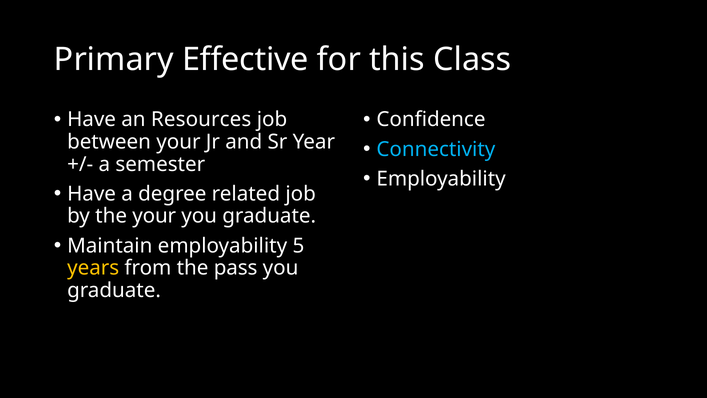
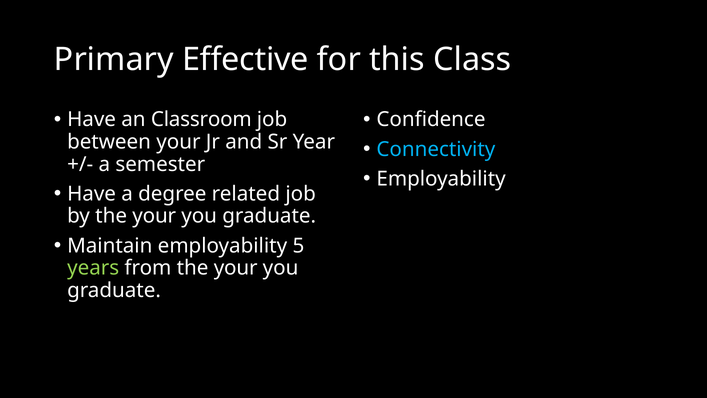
Resources: Resources -> Classroom
years colour: yellow -> light green
from the pass: pass -> your
